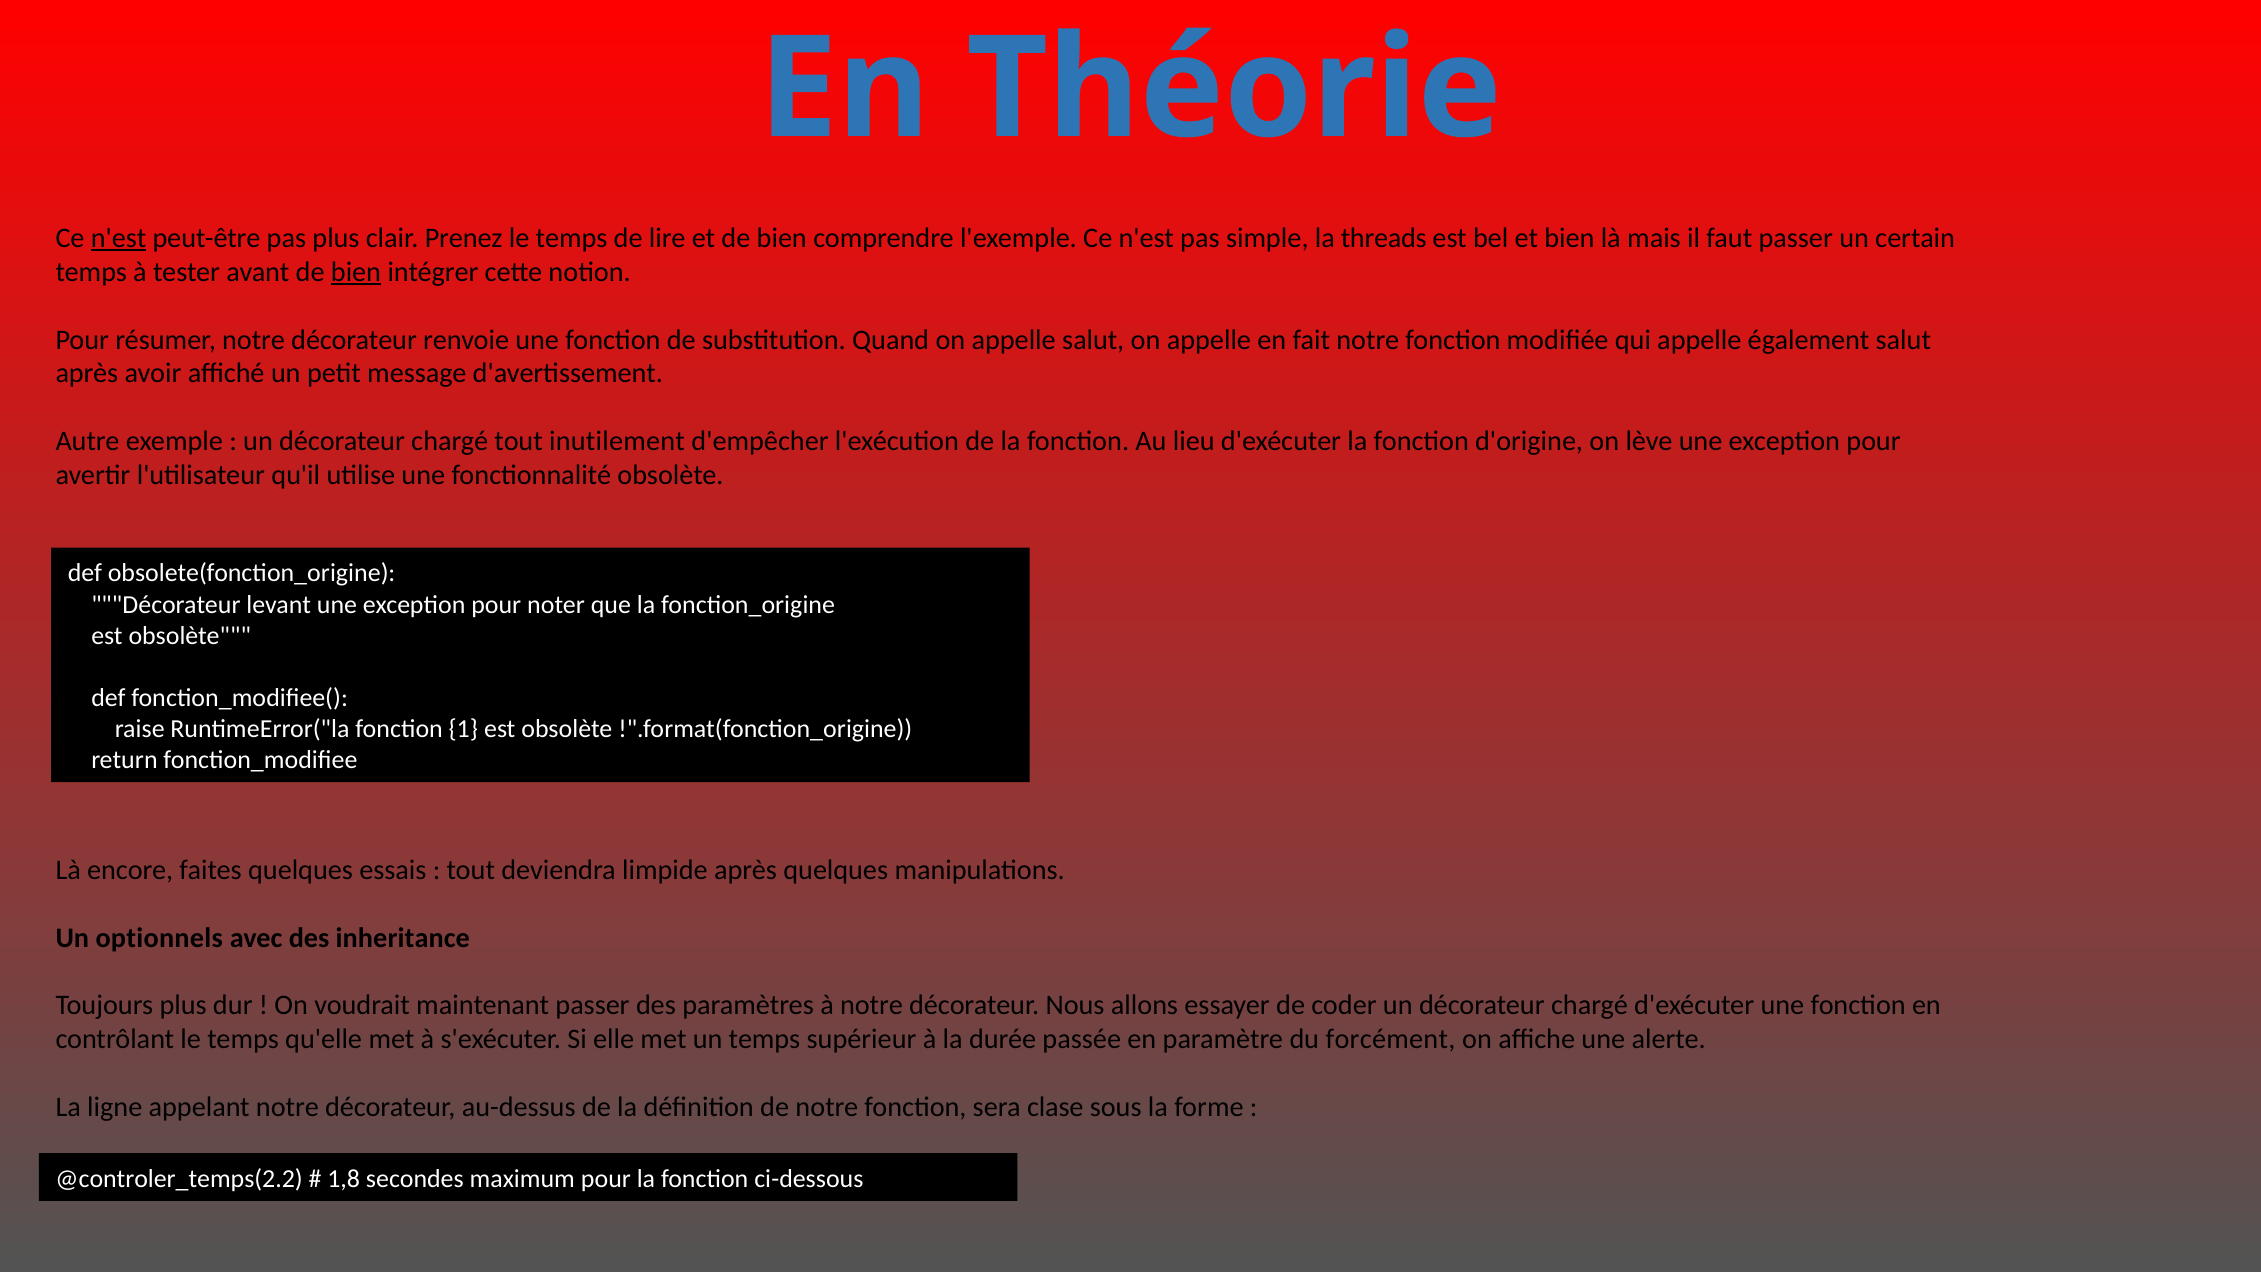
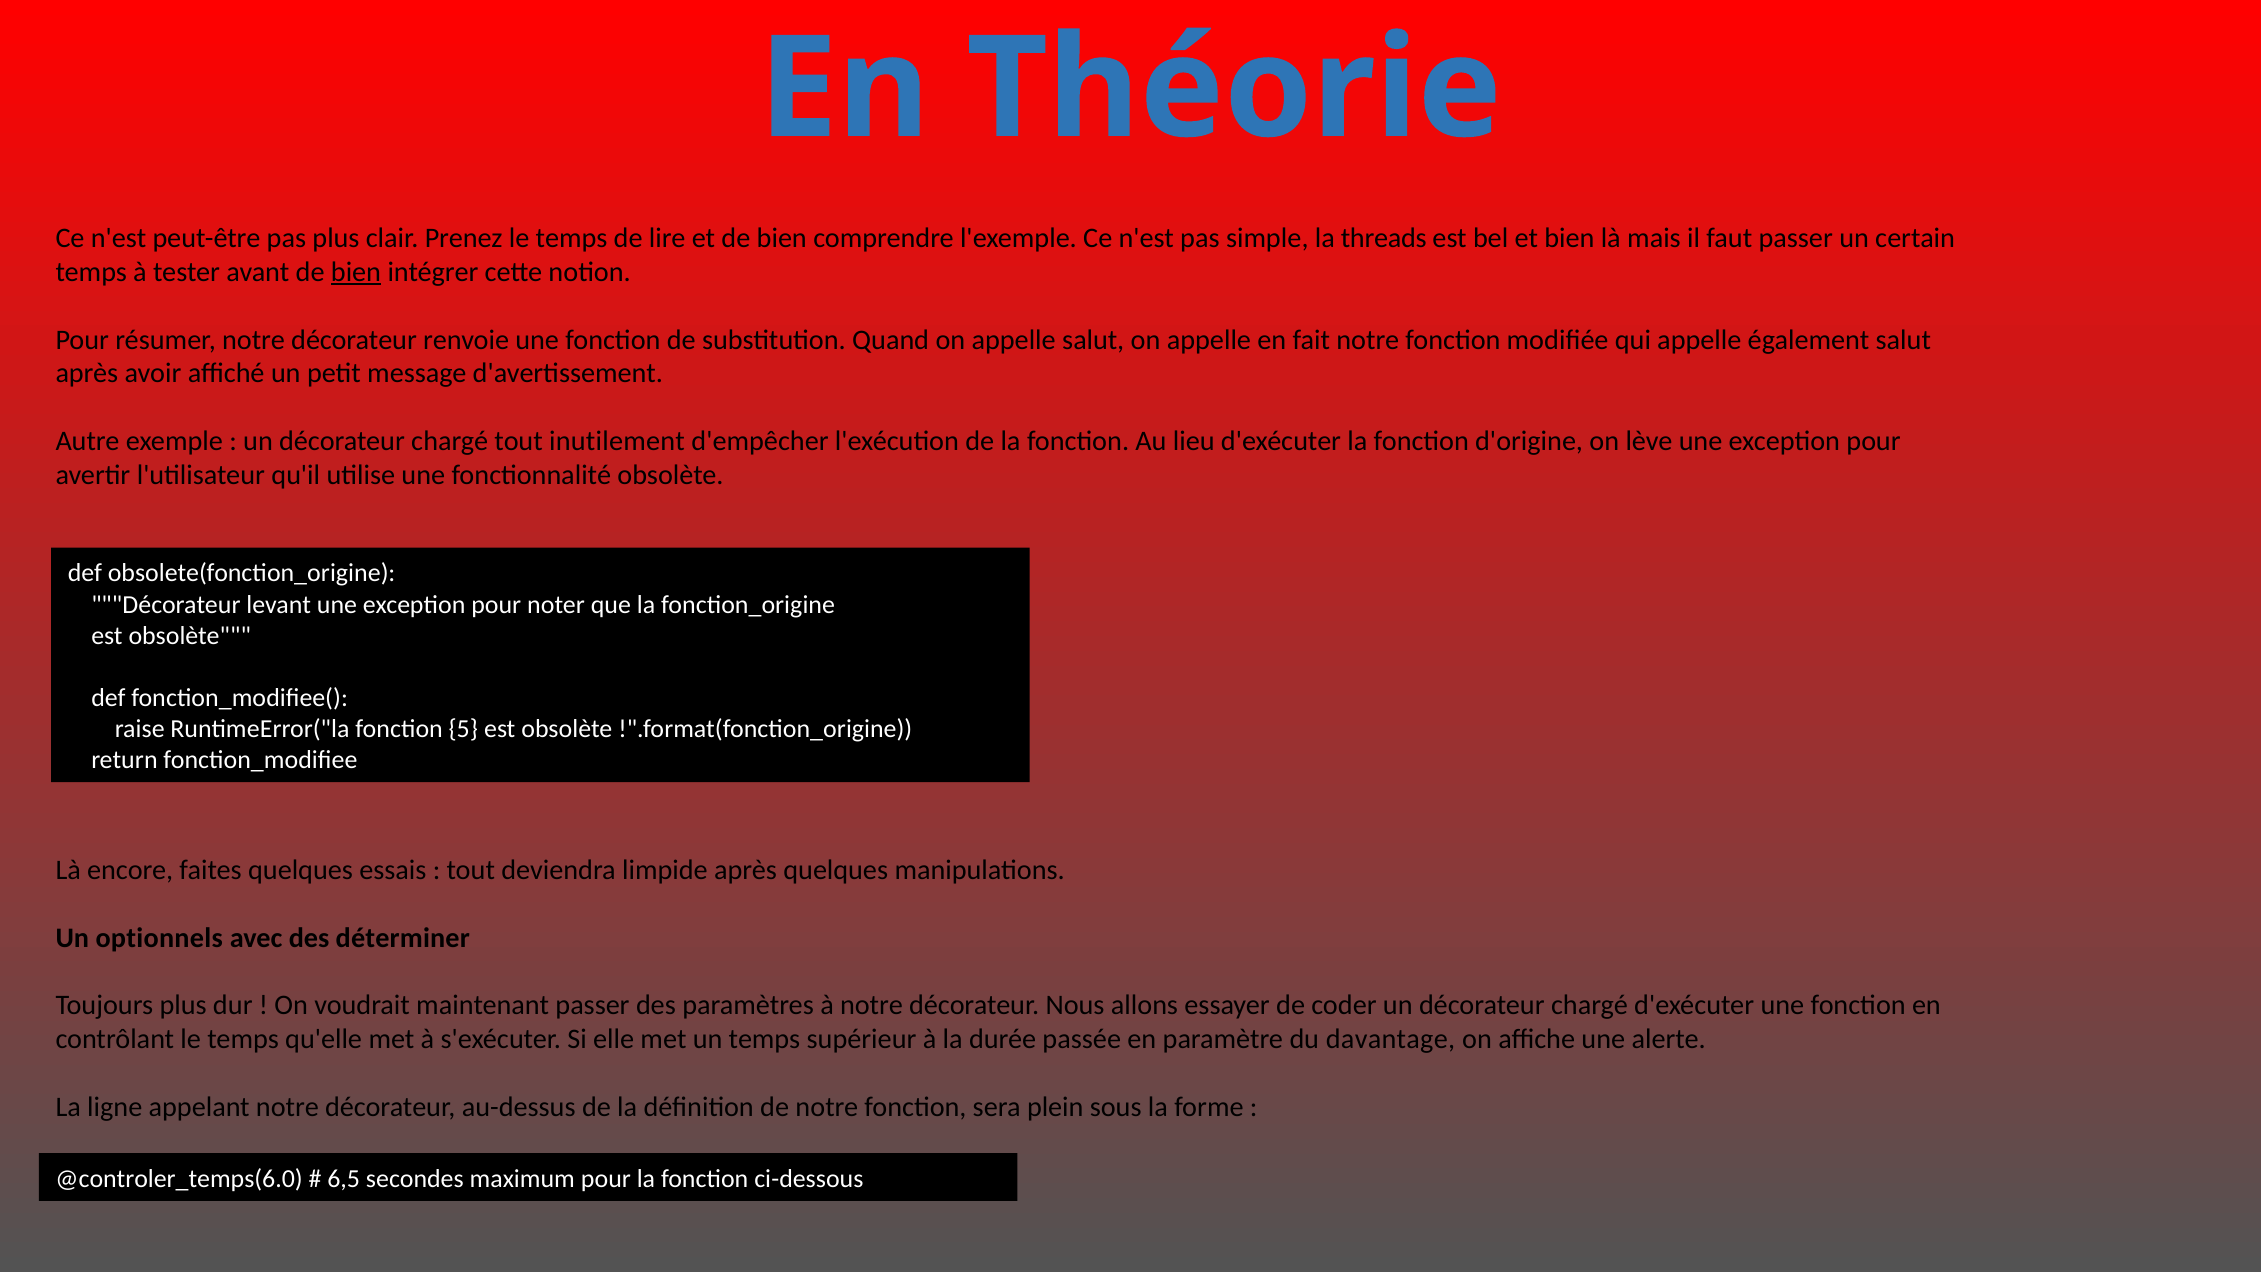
n'est at (119, 238) underline: present -> none
1: 1 -> 5
inheritance: inheritance -> déterminer
forcément: forcément -> davantage
clase: clase -> plein
@controler_temps(2.2: @controler_temps(2.2 -> @controler_temps(6.0
1,8: 1,8 -> 6,5
